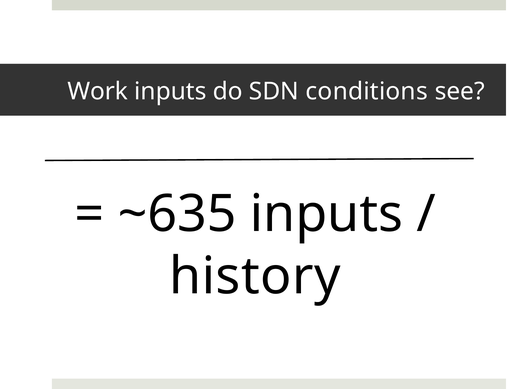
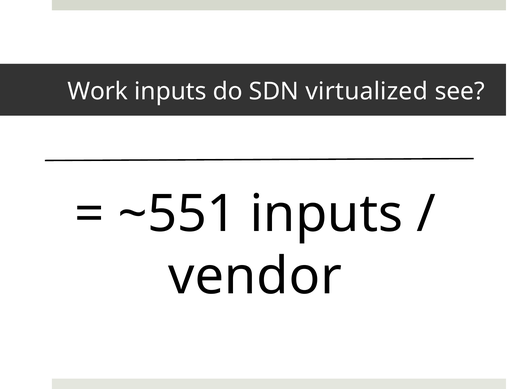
conditions: conditions -> virtualized
~635: ~635 -> ~551
history: history -> vendor
